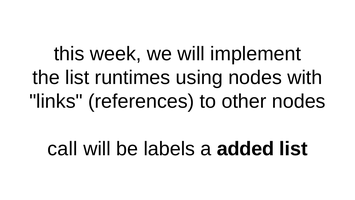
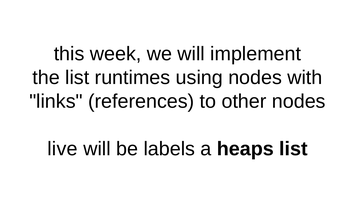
call: call -> live
added: added -> heaps
